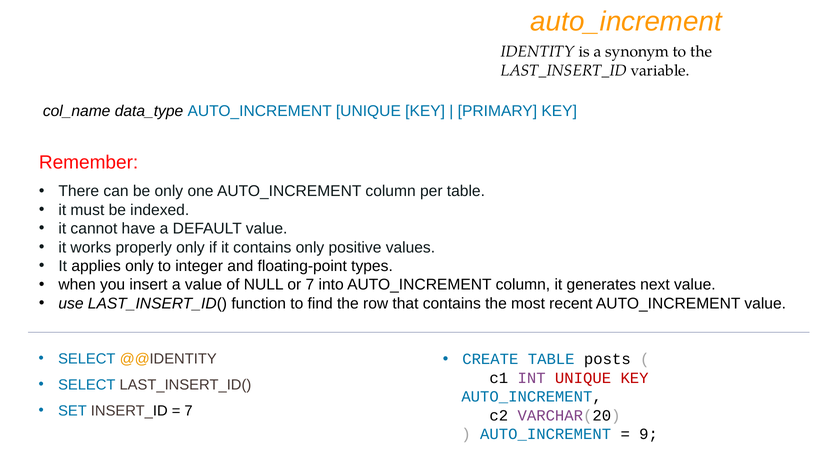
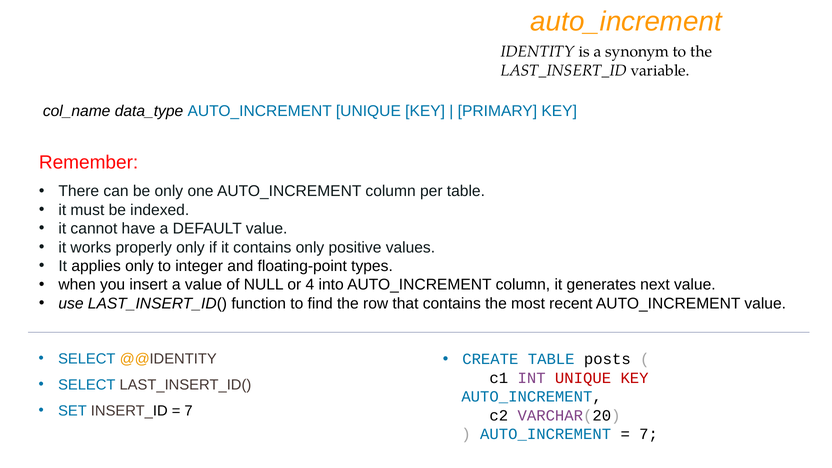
or 7: 7 -> 4
9 at (649, 434): 9 -> 7
